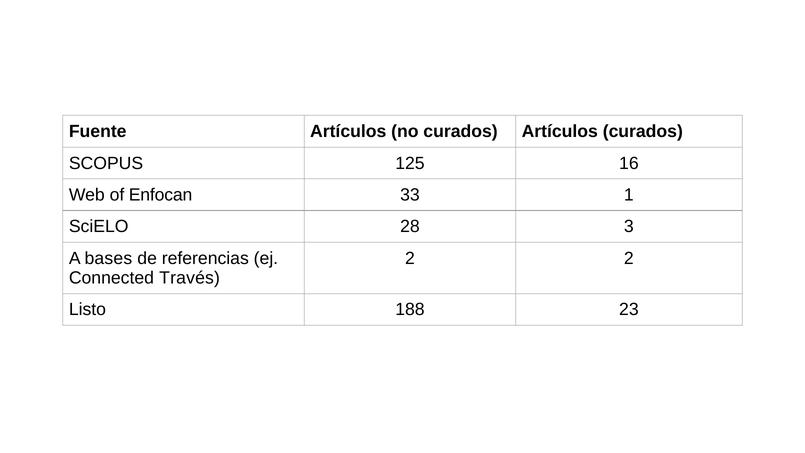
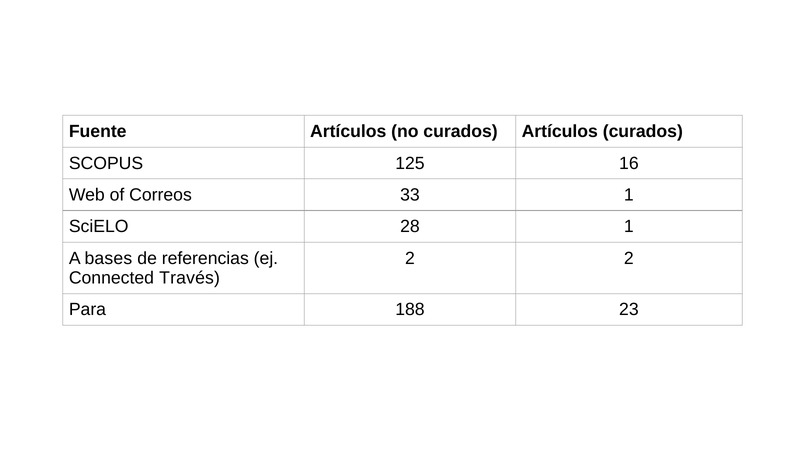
Enfocan: Enfocan -> Correos
28 3: 3 -> 1
Listo: Listo -> Para
